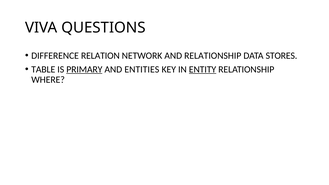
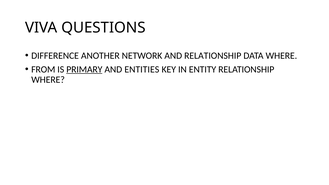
RELATION: RELATION -> ANOTHER
DATA STORES: STORES -> WHERE
TABLE: TABLE -> FROM
ENTITY underline: present -> none
